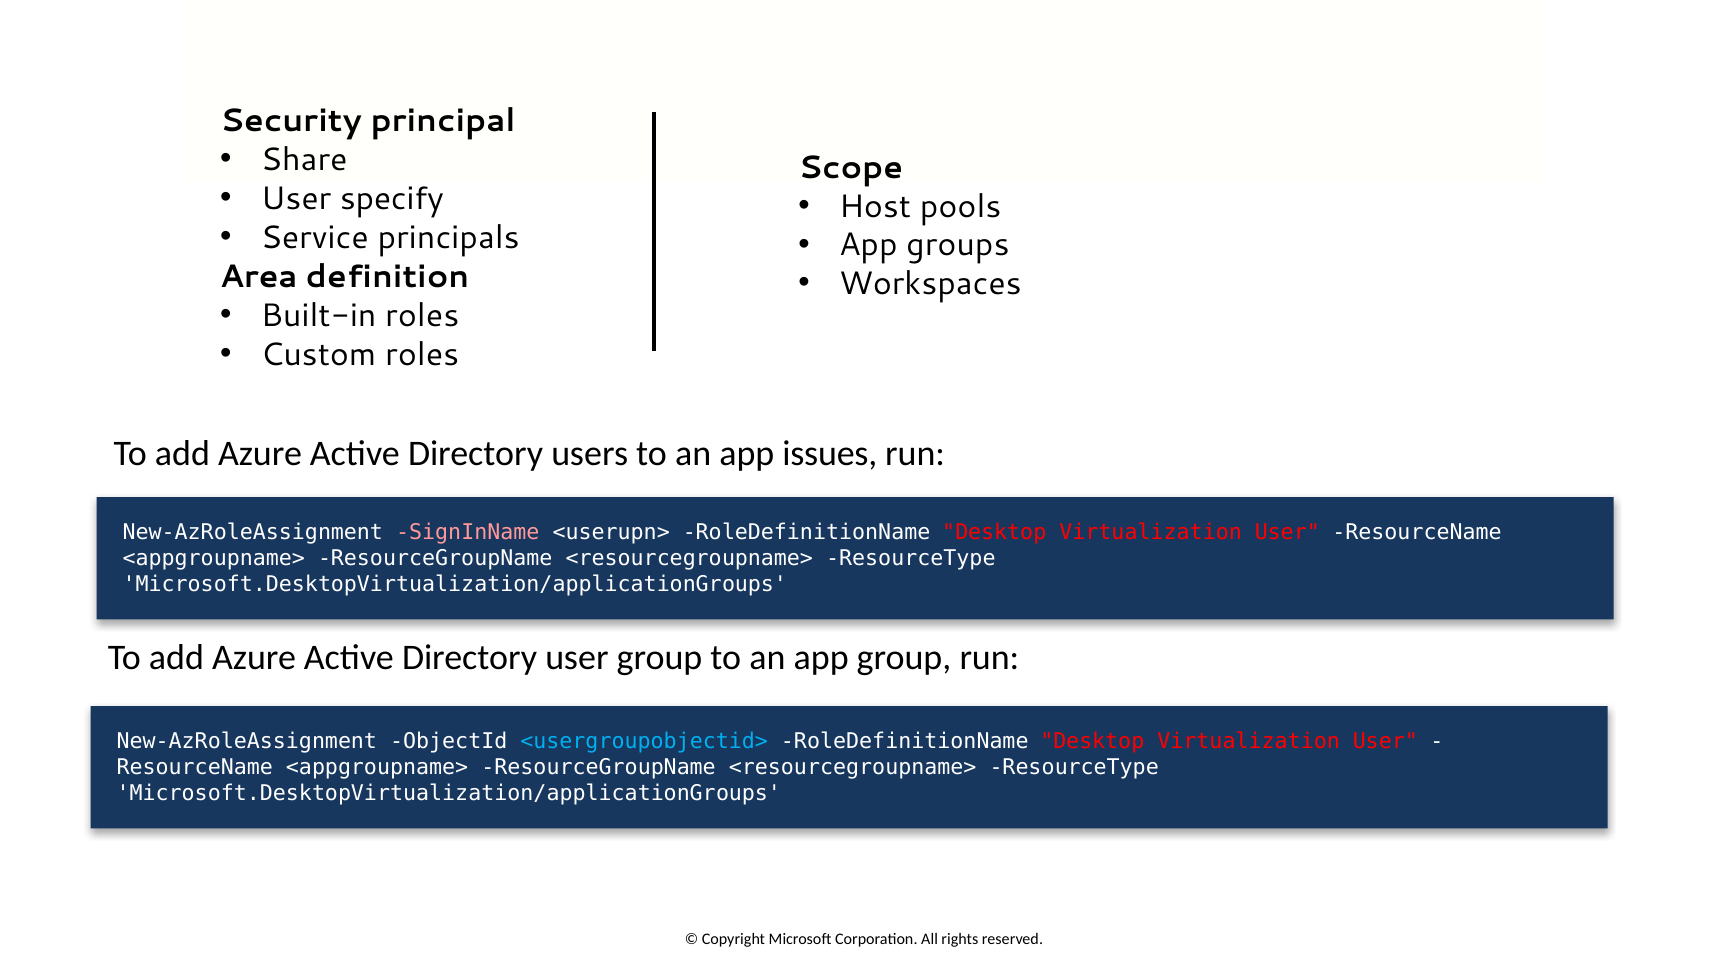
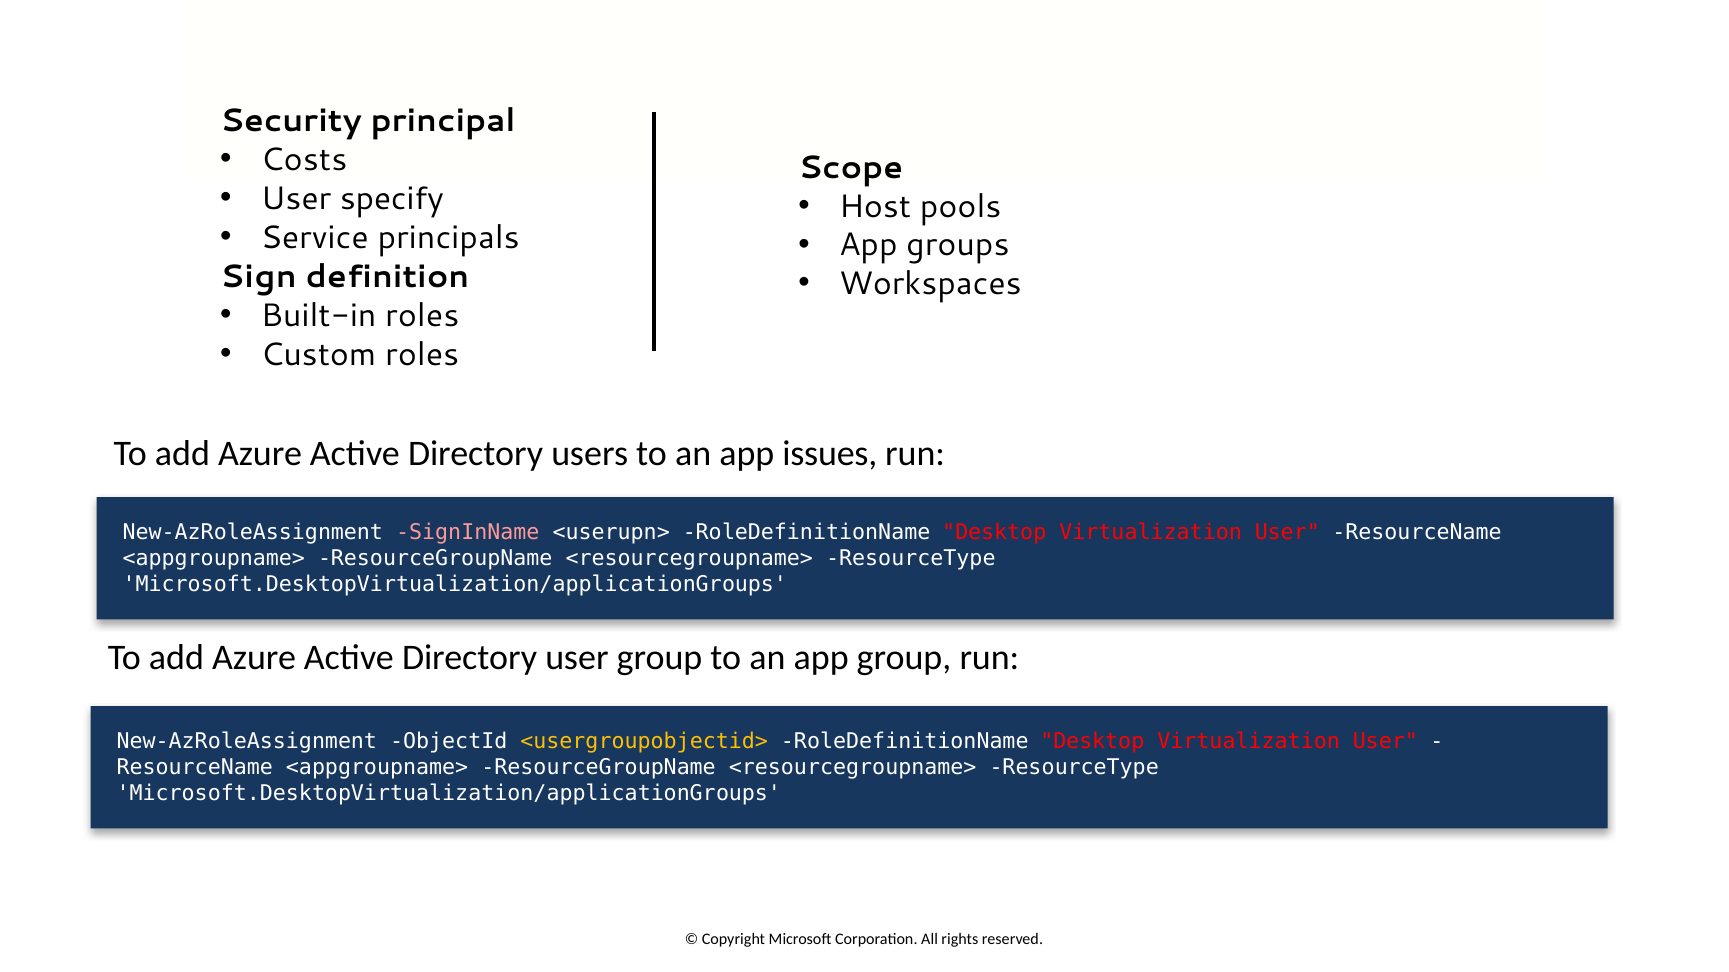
Share: Share -> Costs
Area: Area -> Sign
<usergroupobjectid> colour: light blue -> yellow
